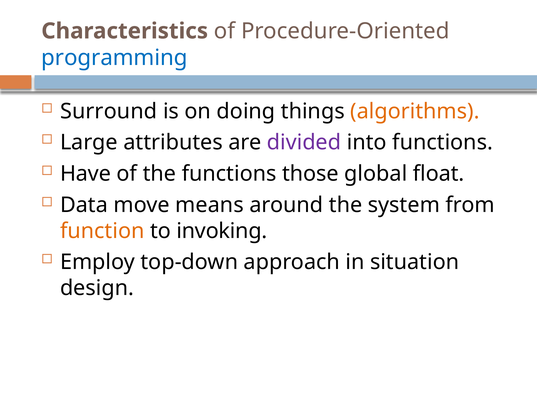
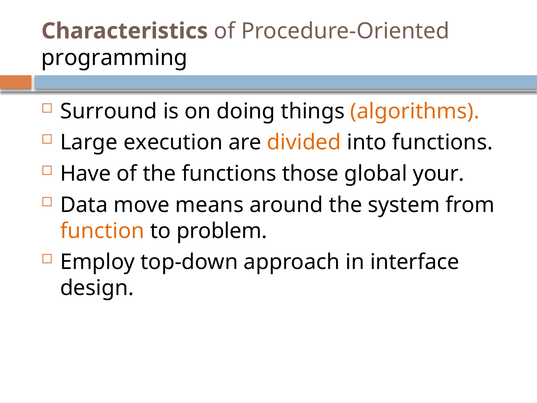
programming colour: blue -> black
attributes: attributes -> execution
divided colour: purple -> orange
float: float -> your
invoking: invoking -> problem
situation: situation -> interface
